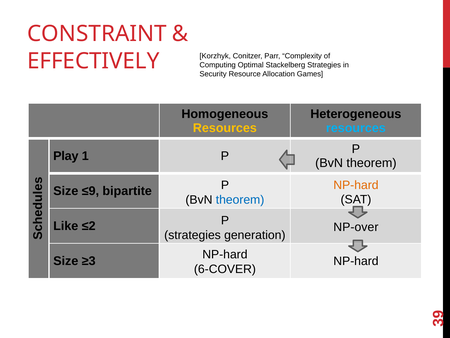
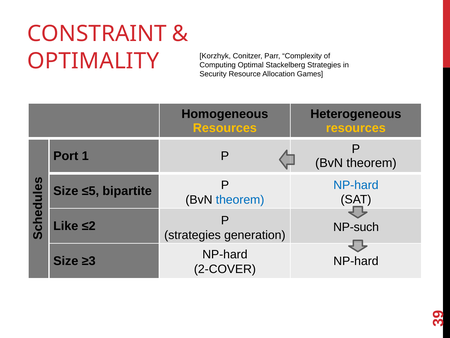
EFFECTIVELY: EFFECTIVELY -> OPTIMALITY
resources at (356, 128) colour: light blue -> yellow
Play: Play -> Port
NP-hard at (356, 185) colour: orange -> blue
≤9: ≤9 -> ≤5
NP-over: NP-over -> NP-such
6-COVER: 6-COVER -> 2-COVER
